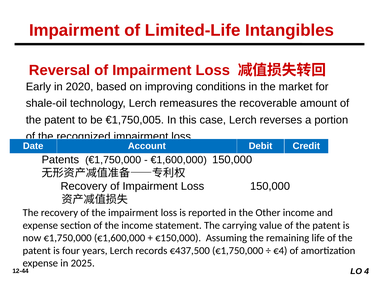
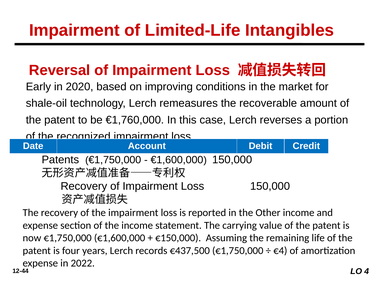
€1,750,005: €1,750,005 -> €1,760,000
2025: 2025 -> 2022
